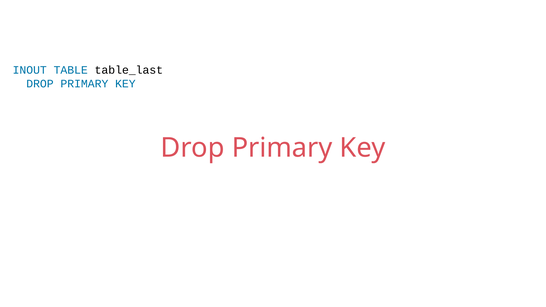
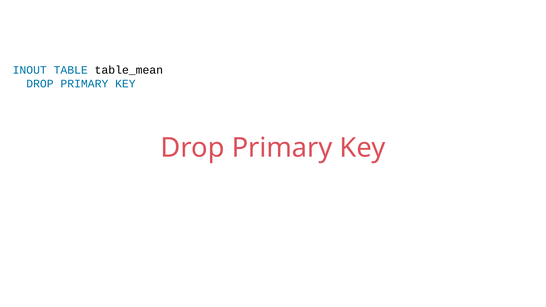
table_last: table_last -> table_mean
